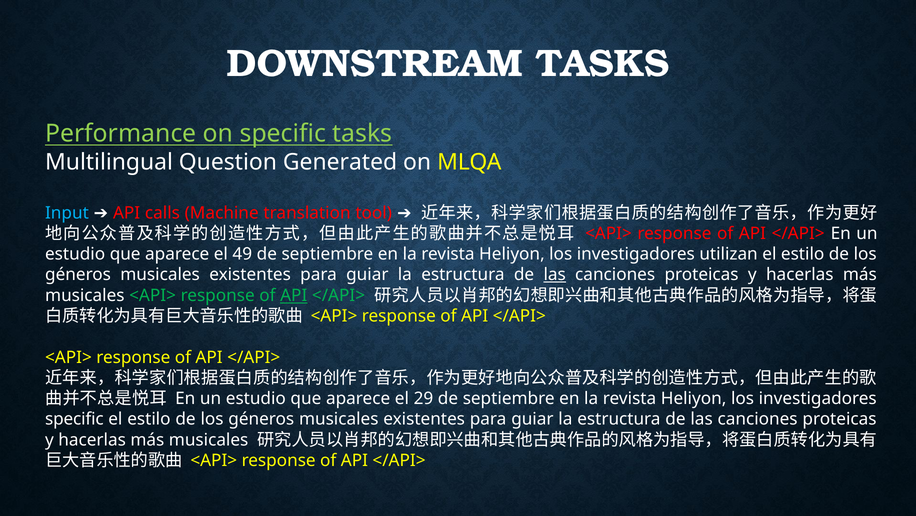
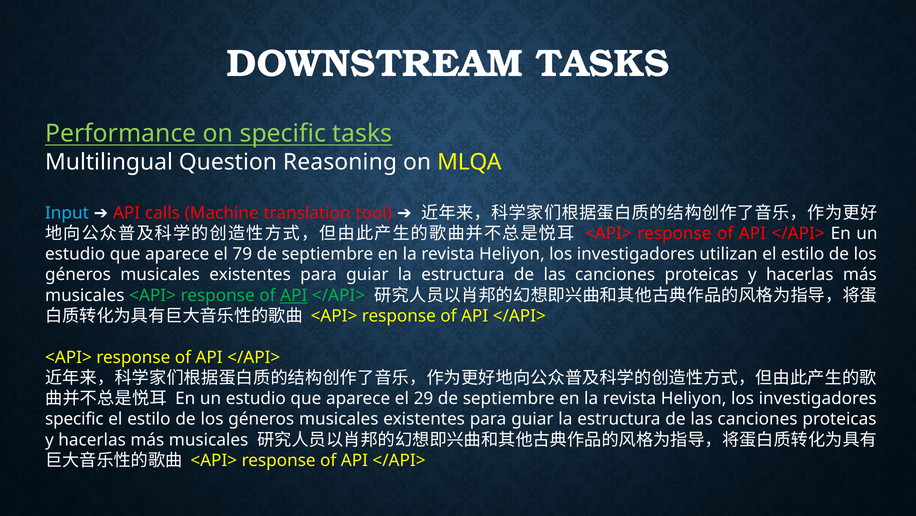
Generated: Generated -> Reasoning
49: 49 -> 79
las at (555, 274) underline: present -> none
